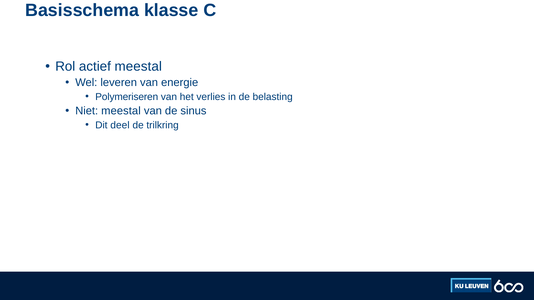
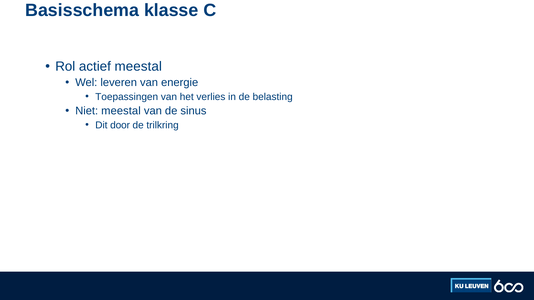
Polymeriseren: Polymeriseren -> Toepassingen
deel: deel -> door
